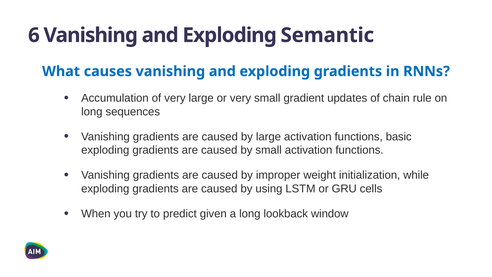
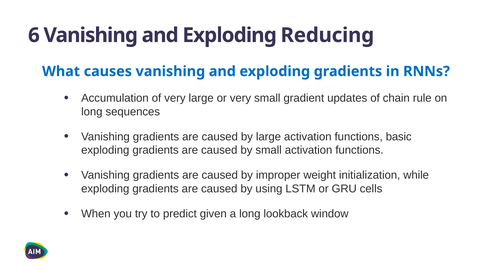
Semantic: Semantic -> Reducing
